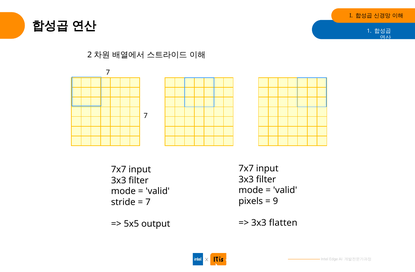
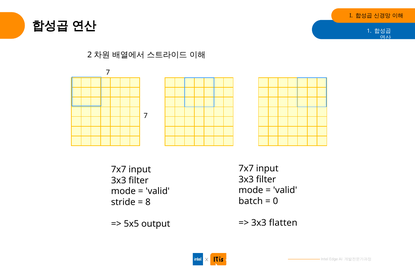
pixels: pixels -> batch
9: 9 -> 0
7 at (148, 203): 7 -> 8
